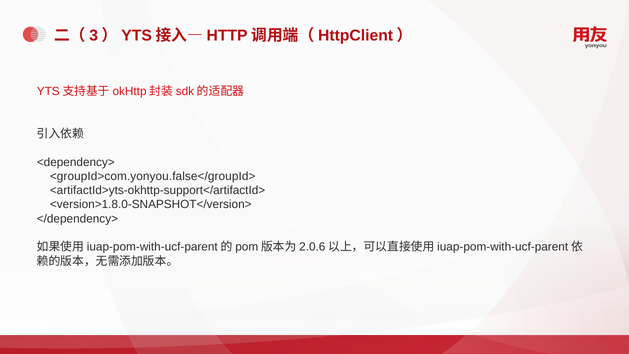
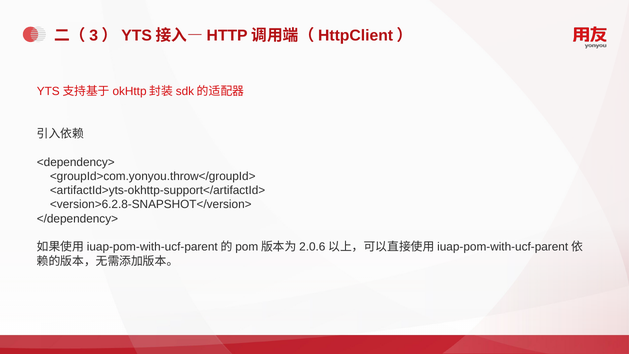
<groupId>com.yonyou.false</groupId>: <groupId>com.yonyou.false</groupId> -> <groupId>com.yonyou.throw</groupId>
<version>1.8.0-SNAPSHOT</version>: <version>1.8.0-SNAPSHOT</version> -> <version>6.2.8-SNAPSHOT</version>
